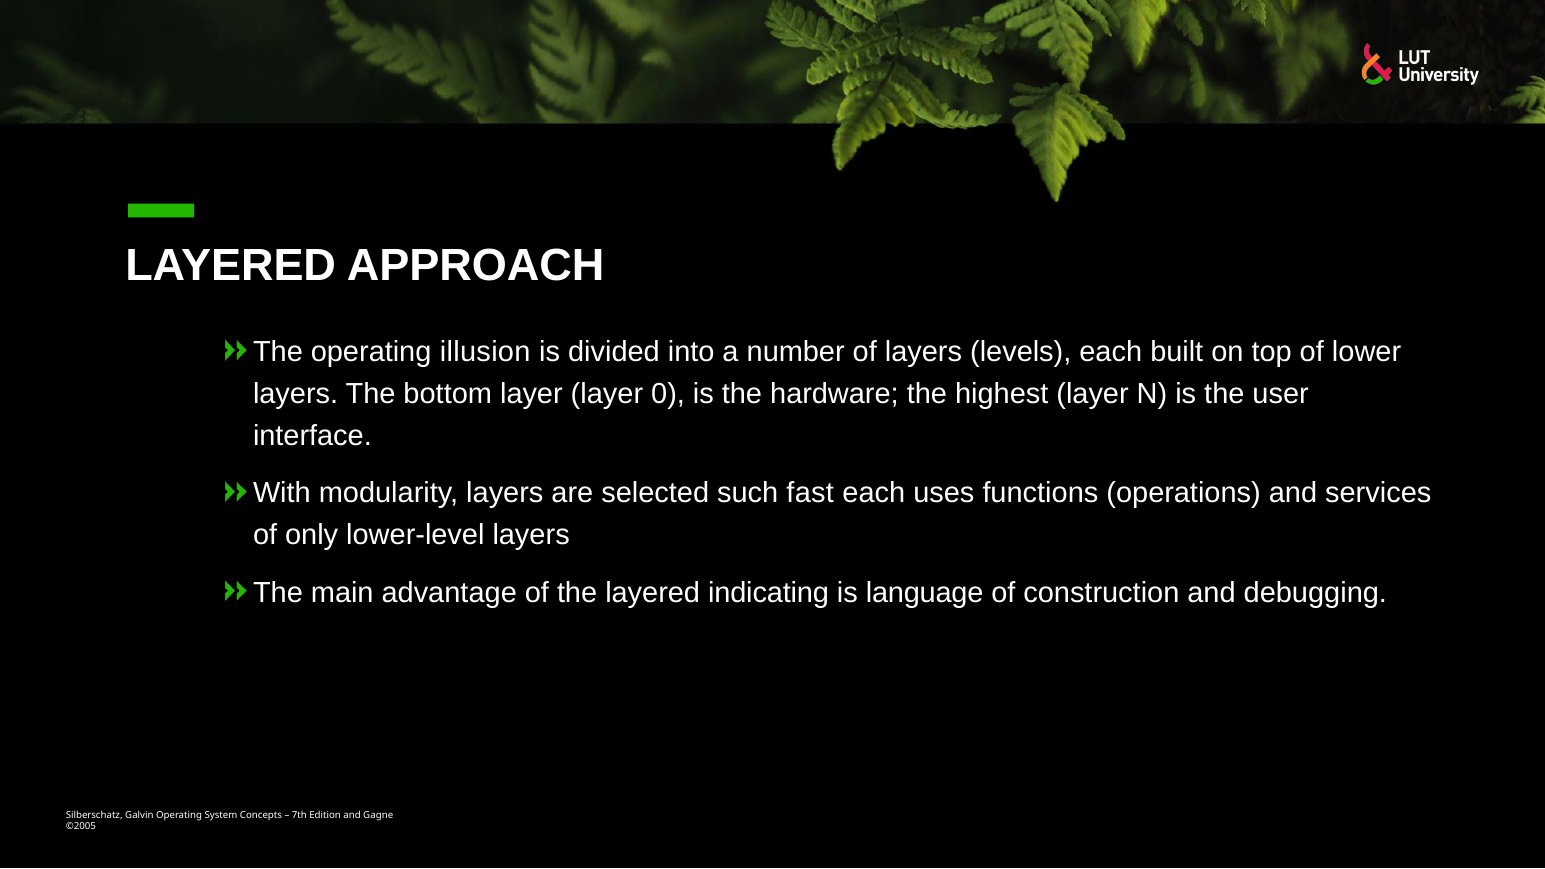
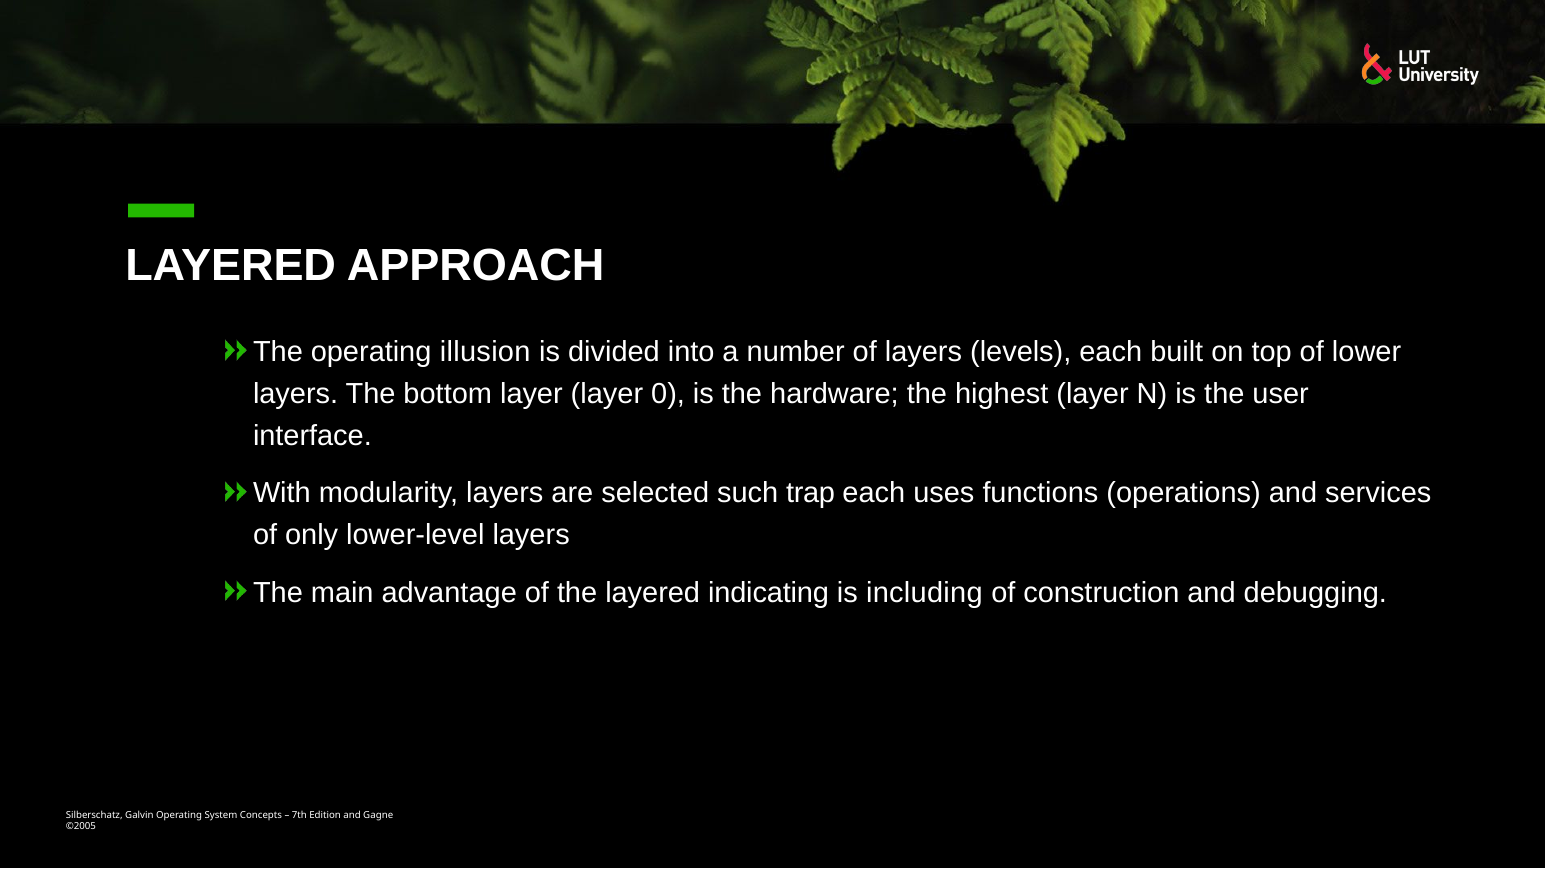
fast: fast -> trap
language: language -> including
